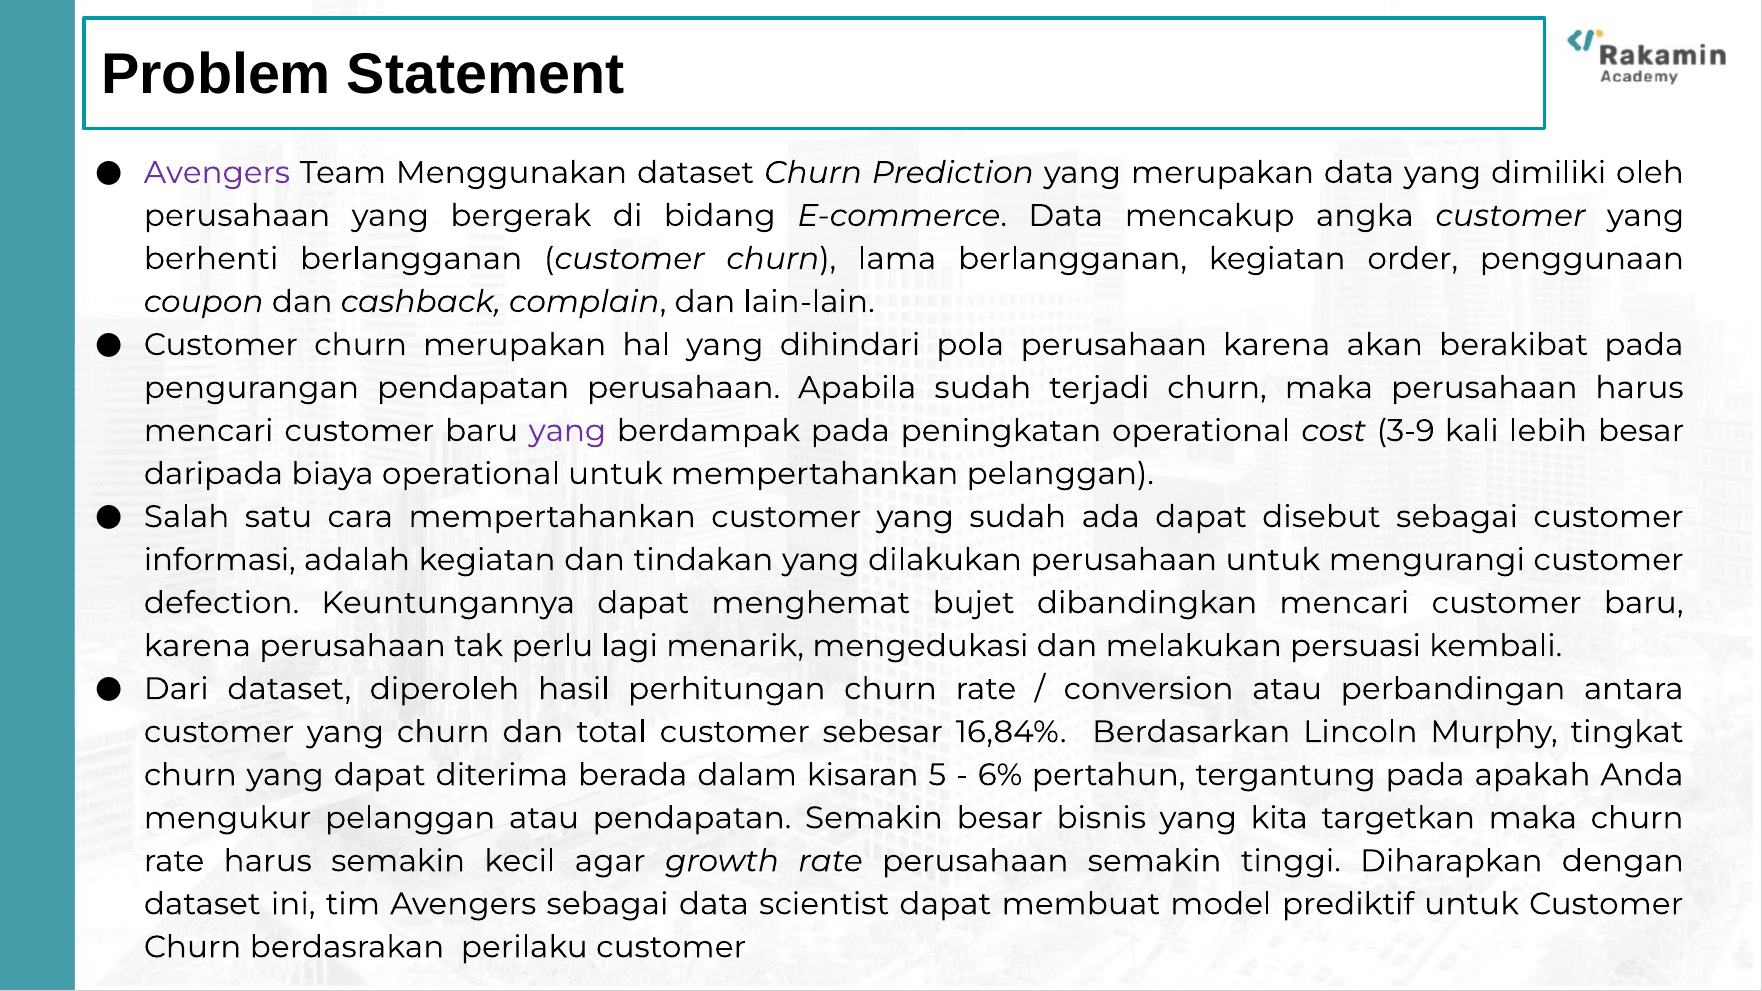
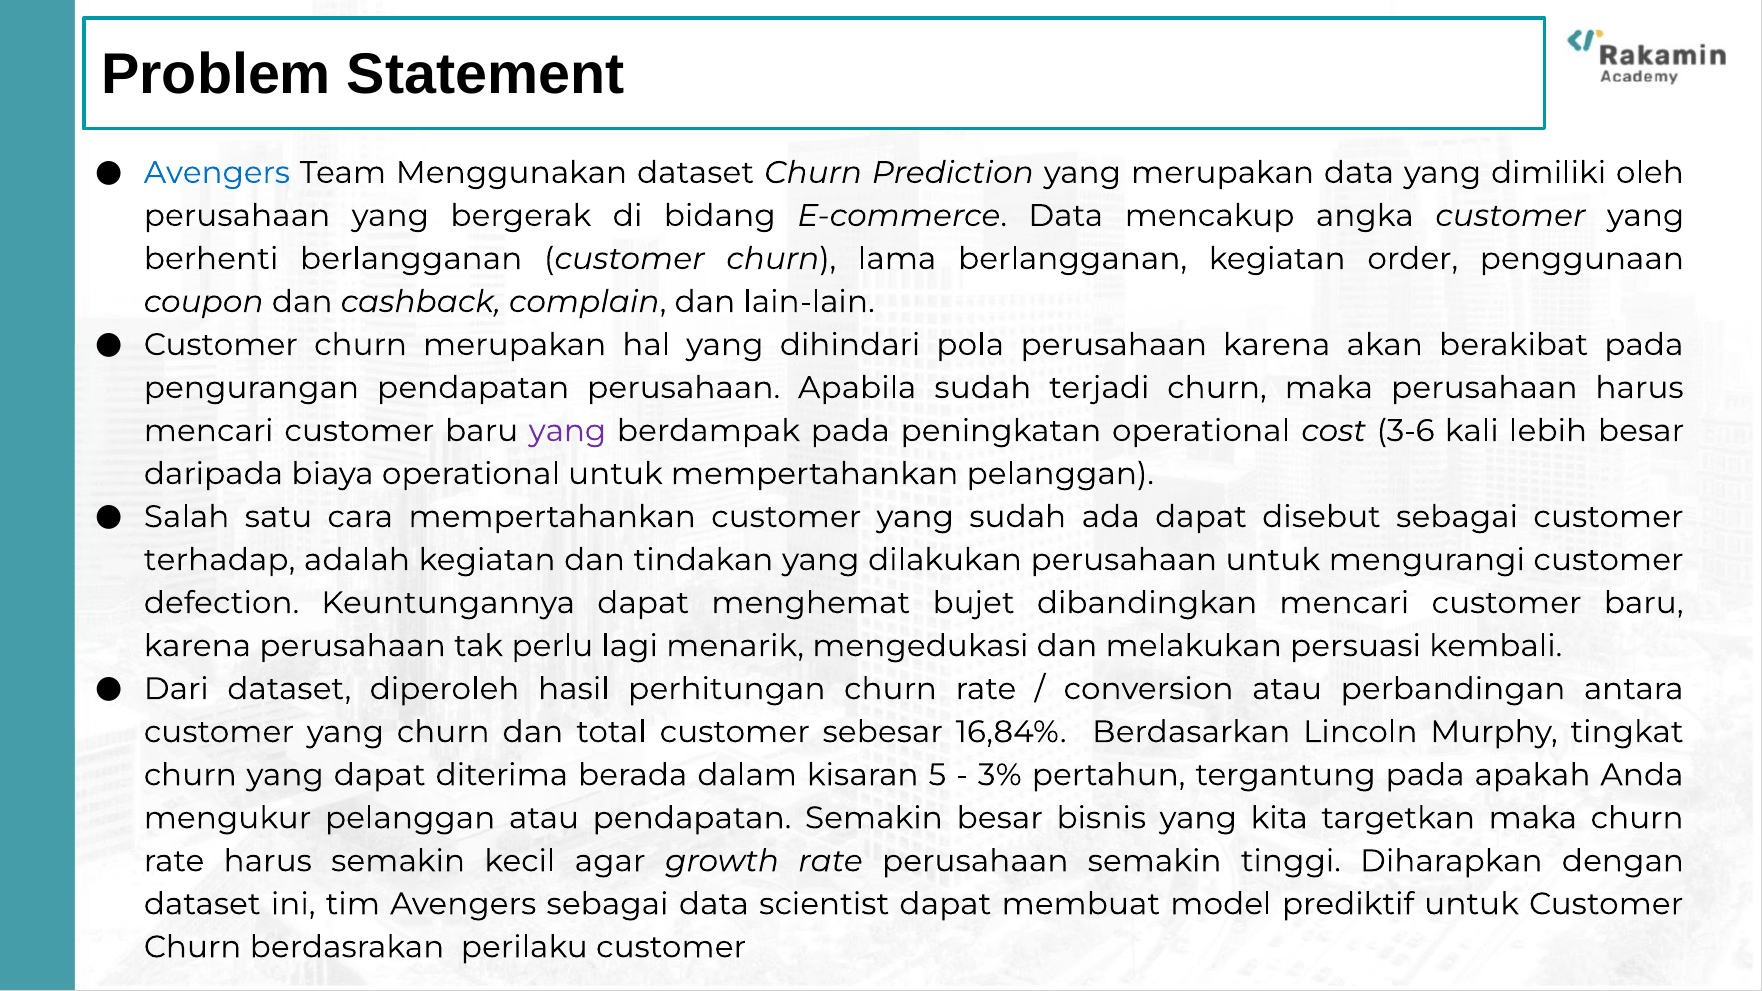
Avengers at (217, 173) colour: purple -> blue
3-9: 3-9 -> 3-6
informasi: informasi -> terhadap
6%: 6% -> 3%
